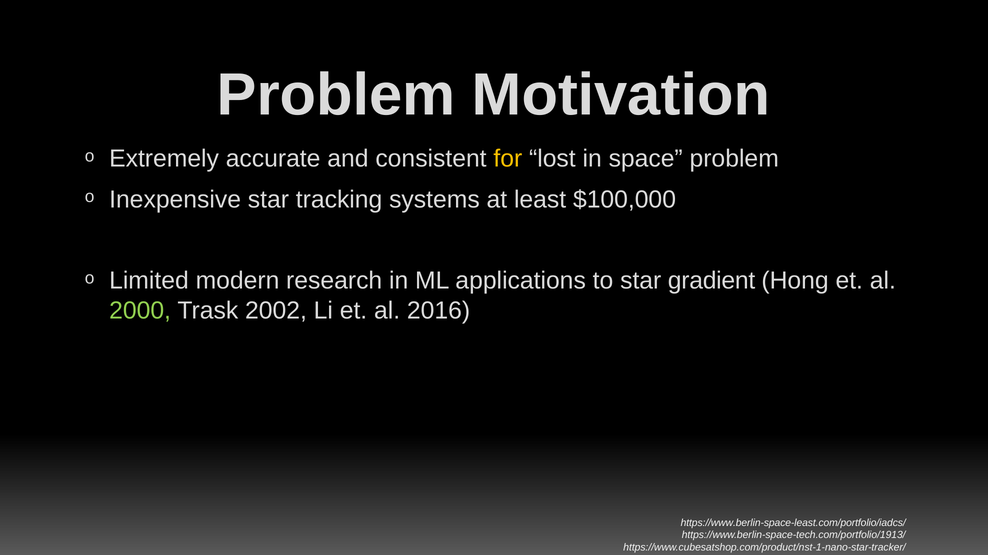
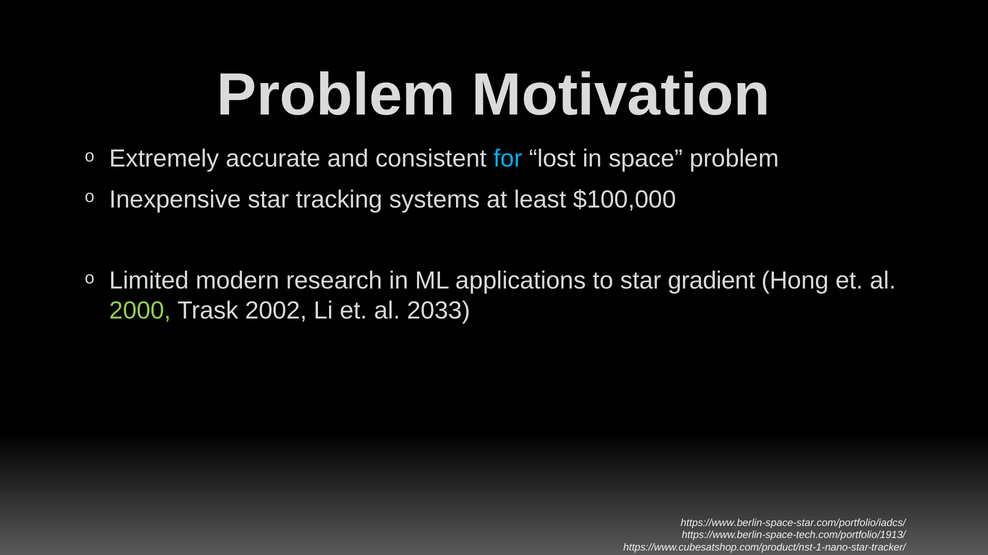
for colour: yellow -> light blue
2016: 2016 -> 2033
https://www.berlin-space-least.com/portfolio/iadcs/: https://www.berlin-space-least.com/portfolio/iadcs/ -> https://www.berlin-space-star.com/portfolio/iadcs/
